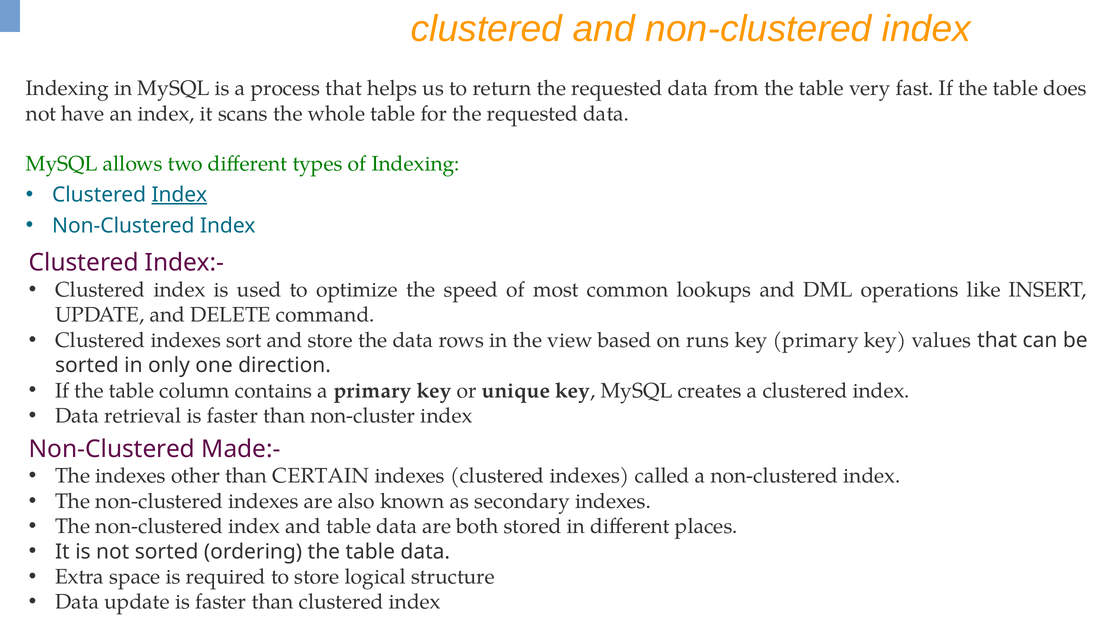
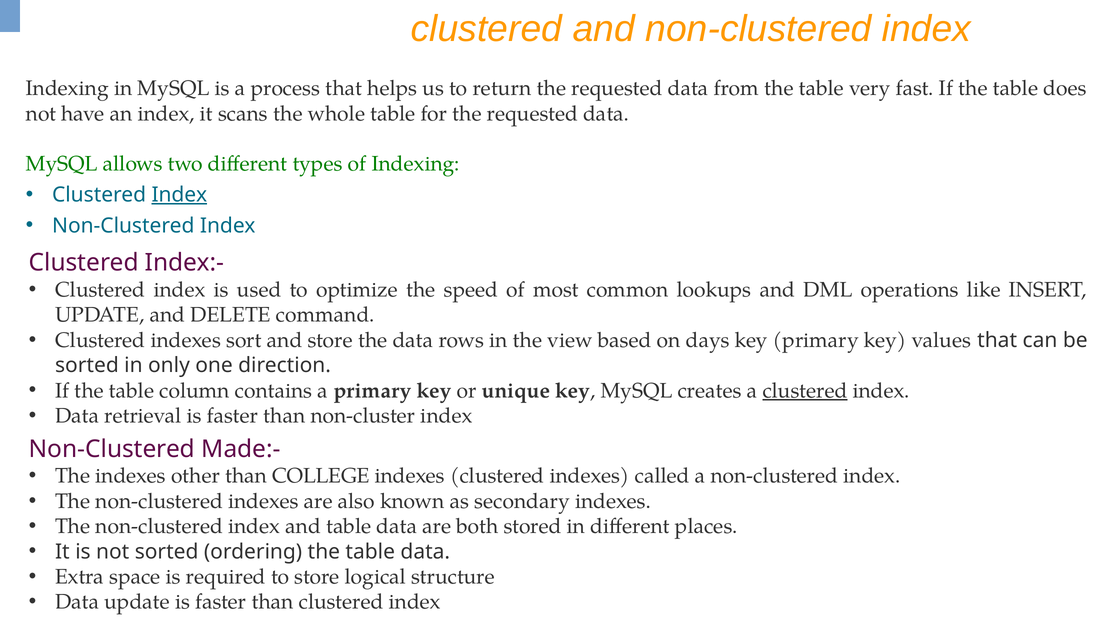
runs: runs -> days
clustered at (805, 391) underline: none -> present
CERTAIN: CERTAIN -> COLLEGE
